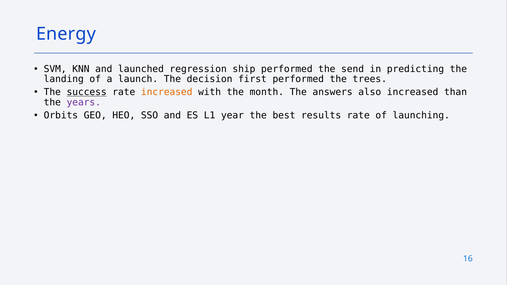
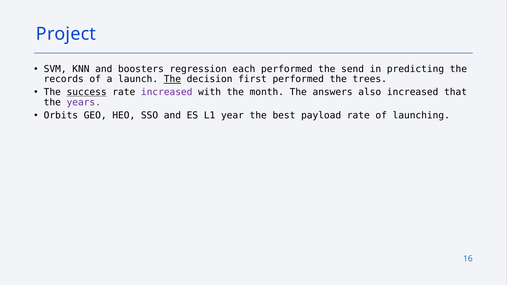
Energy: Energy -> Project
launched: launched -> boosters
ship: ship -> each
landing: landing -> records
The at (172, 79) underline: none -> present
increased at (167, 92) colour: orange -> purple
than: than -> that
results: results -> payload
